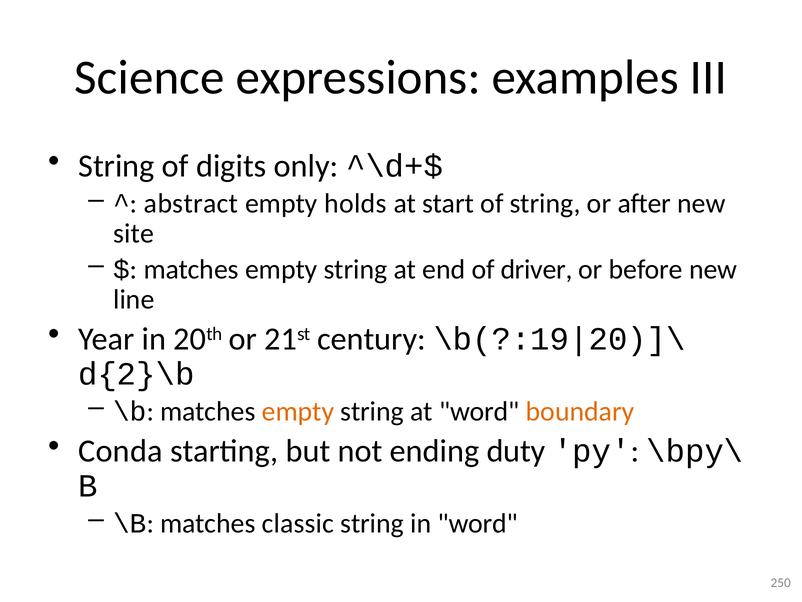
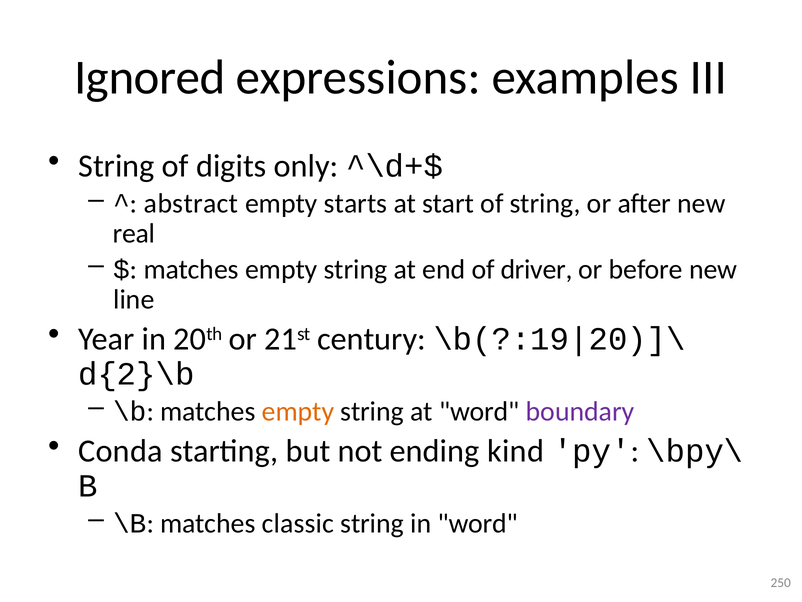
Science: Science -> Ignored
holds: holds -> starts
site: site -> real
boundary colour: orange -> purple
duty: duty -> kind
